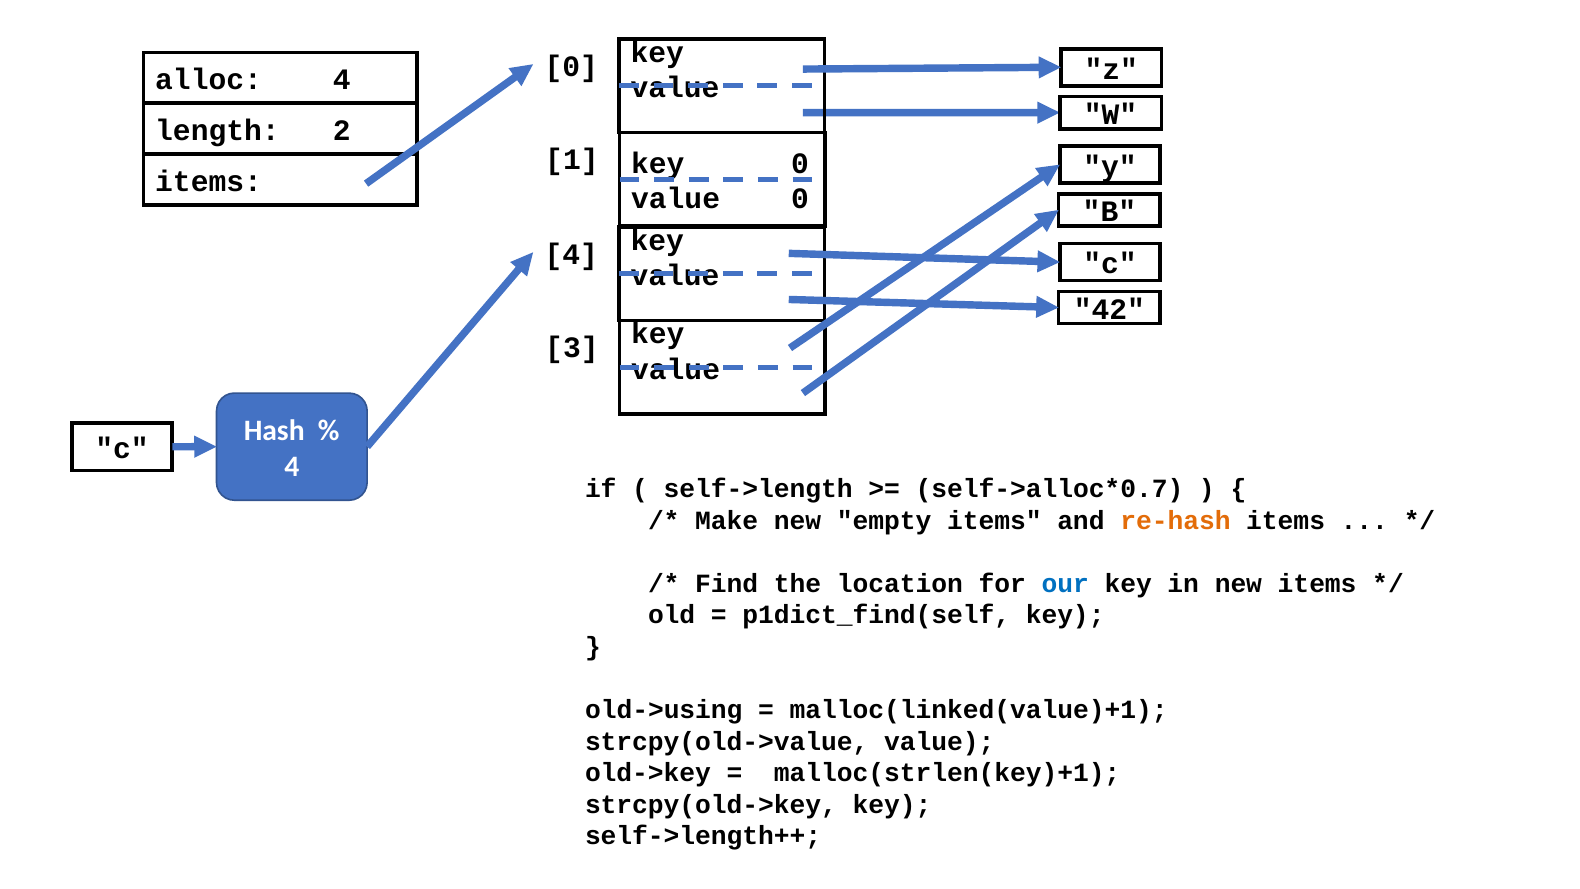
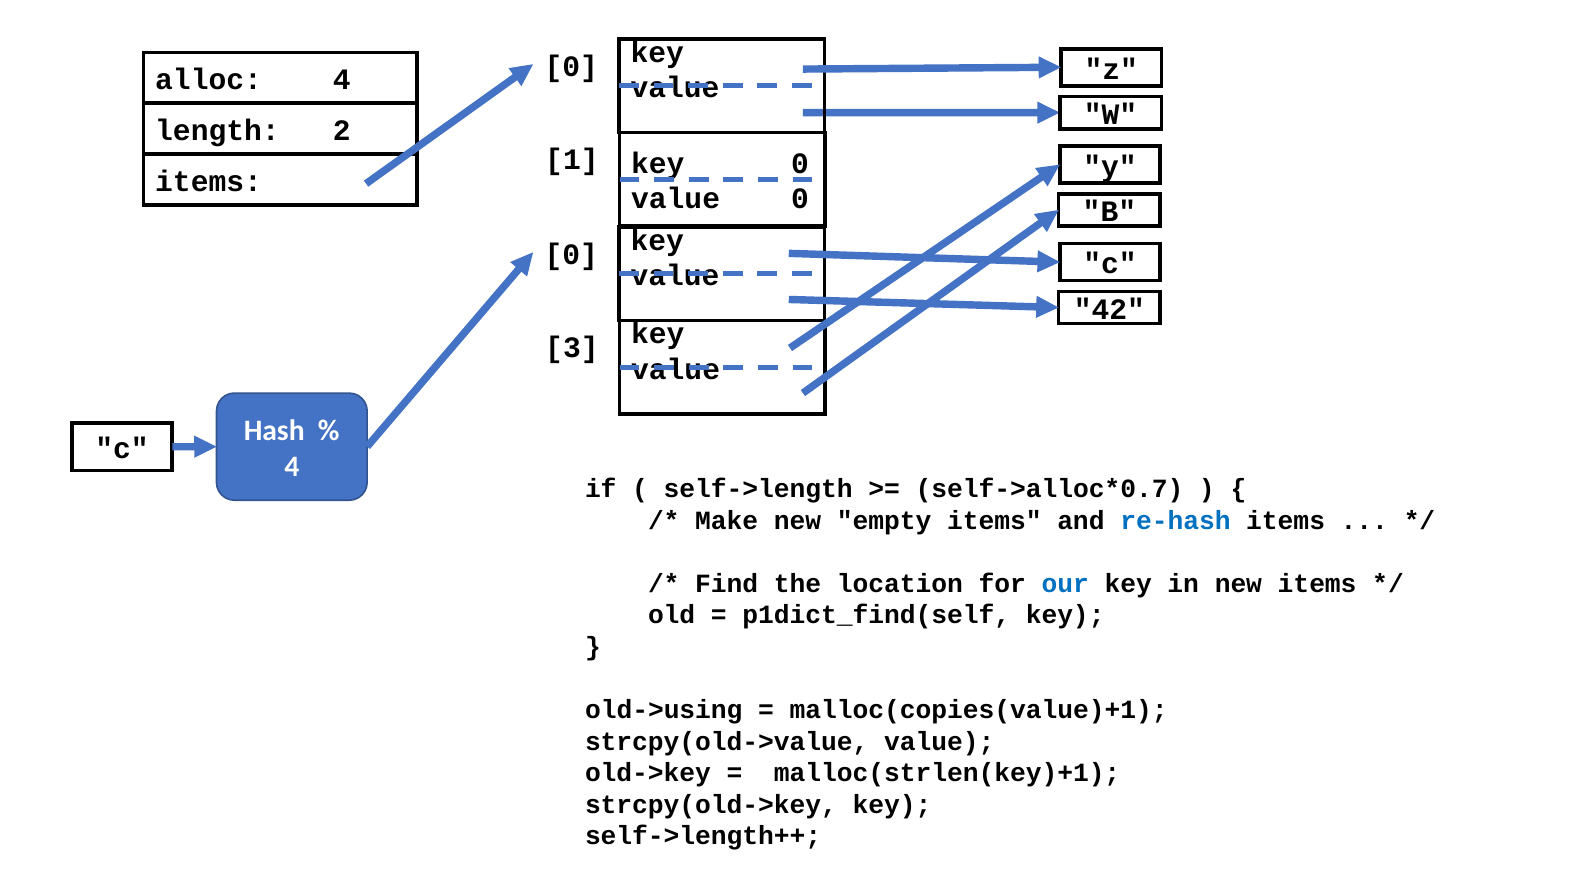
4 at (571, 254): 4 -> 0
re-hash colour: orange -> blue
malloc(linked(value)+1: malloc(linked(value)+1 -> malloc(copies(value)+1
